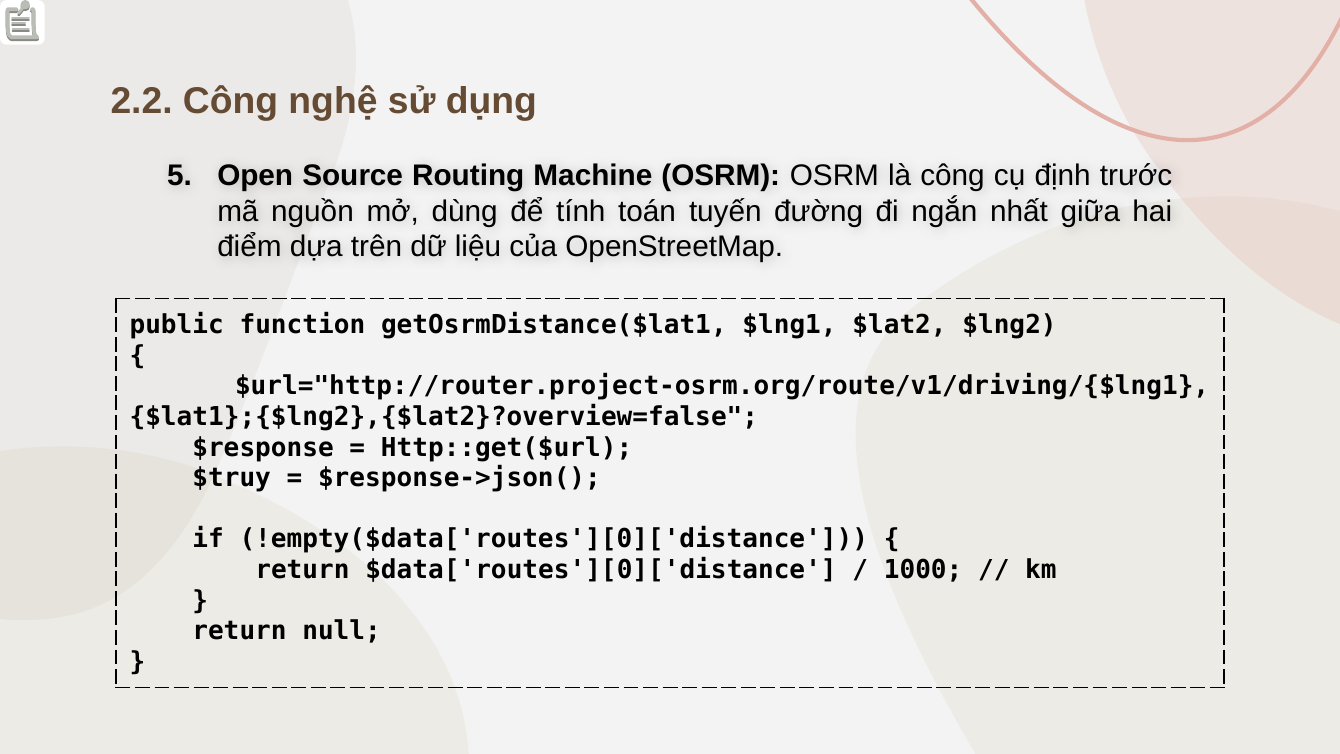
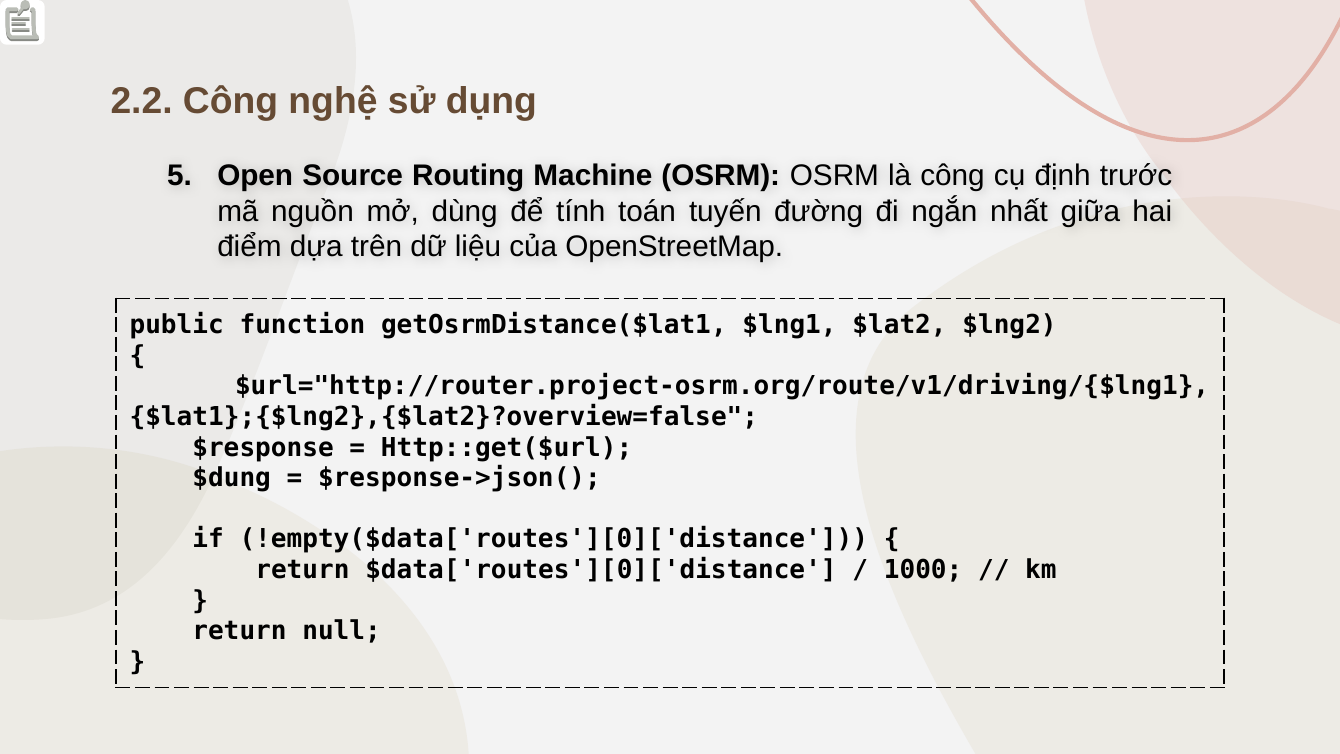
$truy: $truy -> $dung
